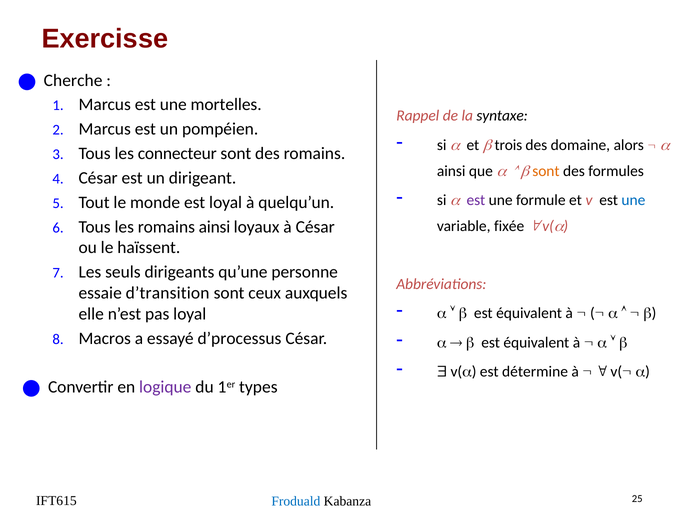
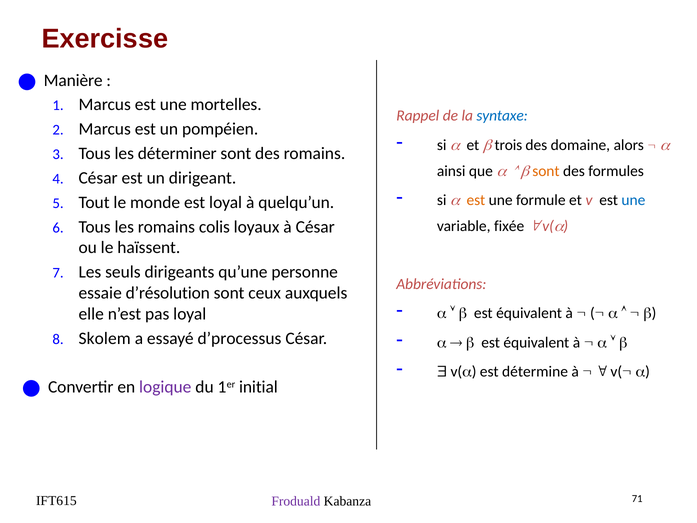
Cherche: Cherche -> Manière
syntaxe colour: black -> blue
connecteur: connecteur -> déterminer
est at (476, 200) colour: purple -> orange
romains ainsi: ainsi -> colis
d’transition: d’transition -> d’résolution
Macros: Macros -> Skolem
types: types -> initial
Froduald colour: blue -> purple
25: 25 -> 71
